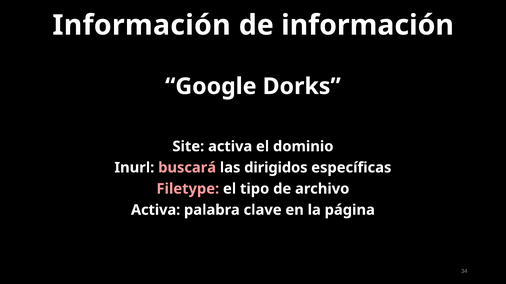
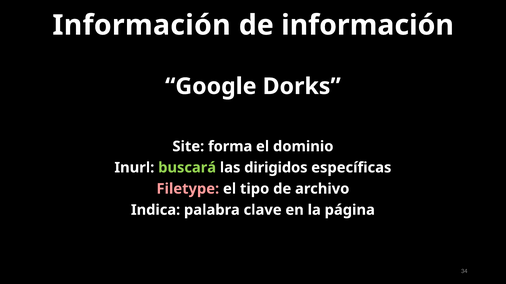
Site activa: activa -> forma
buscará colour: pink -> light green
Activa at (156, 210): Activa -> Indica
